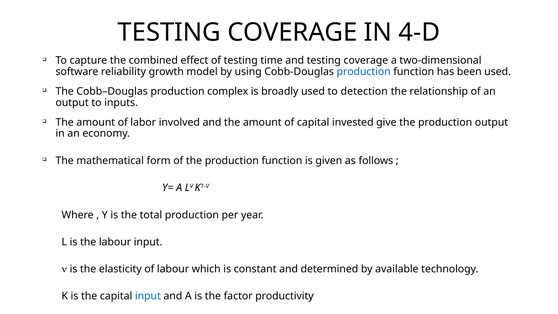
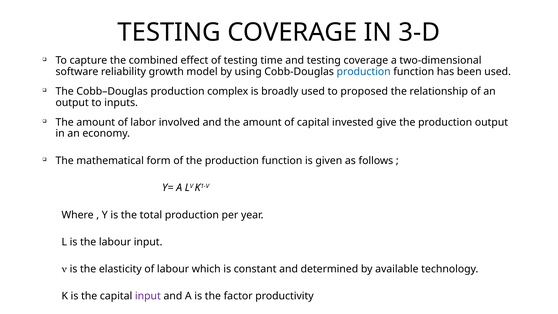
4-D: 4-D -> 3-D
detection: detection -> proposed
input at (148, 296) colour: blue -> purple
